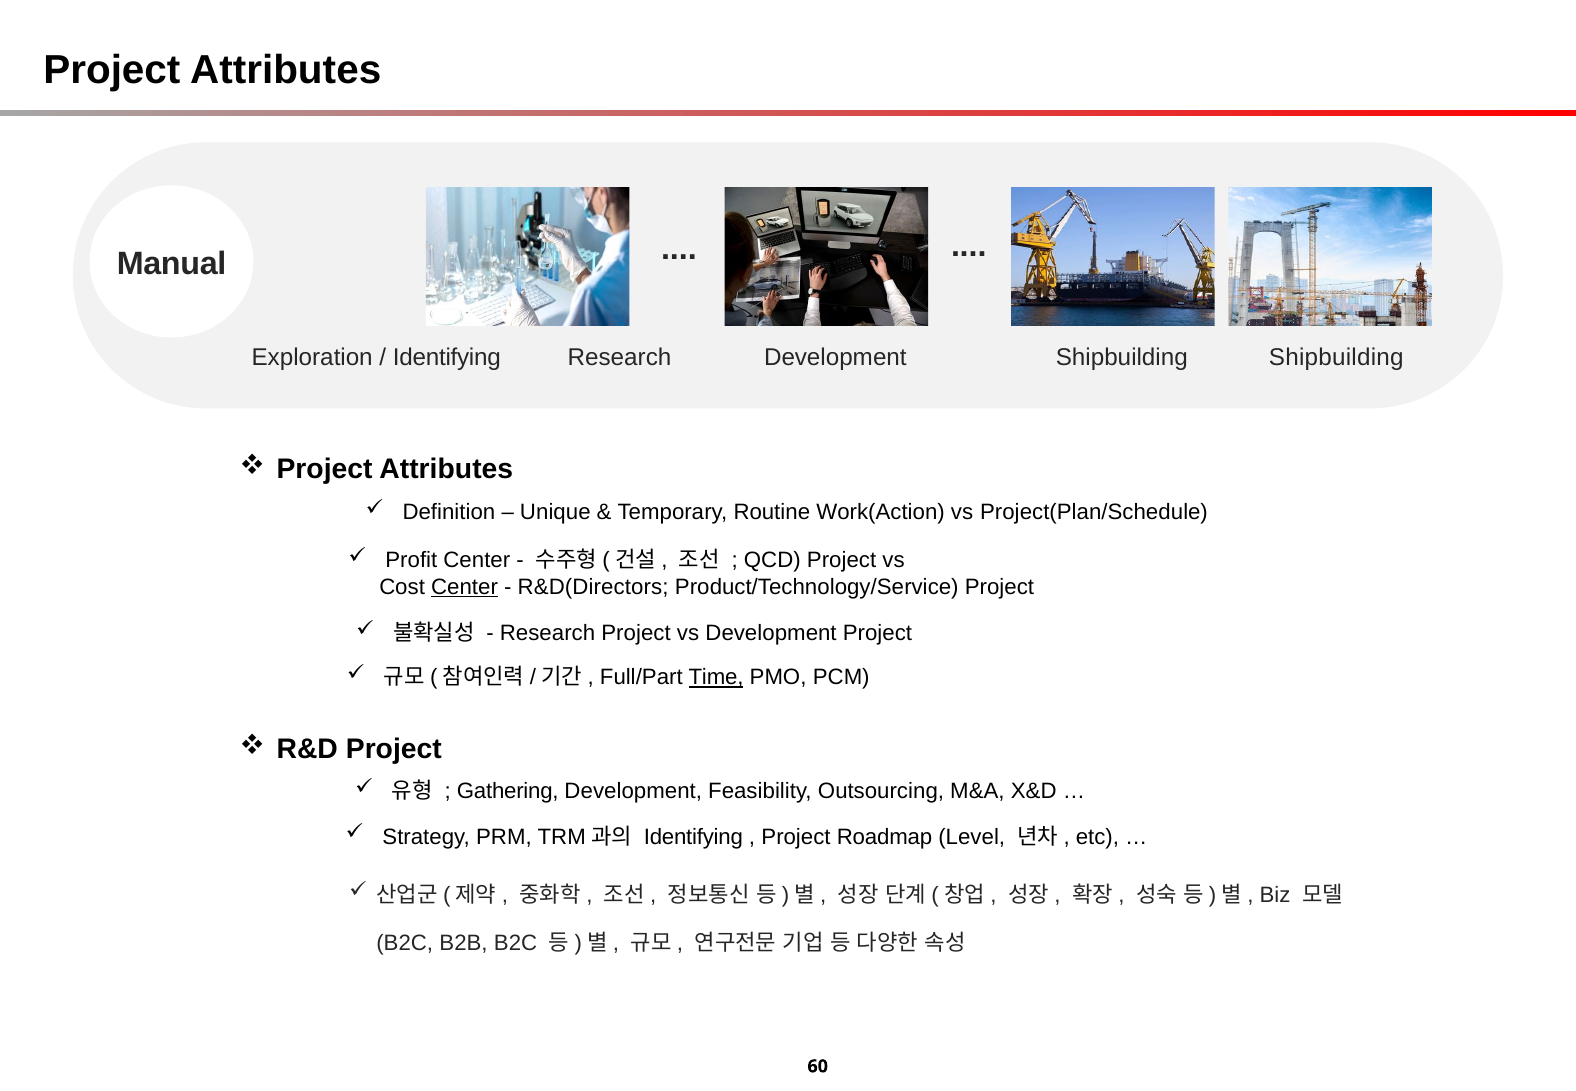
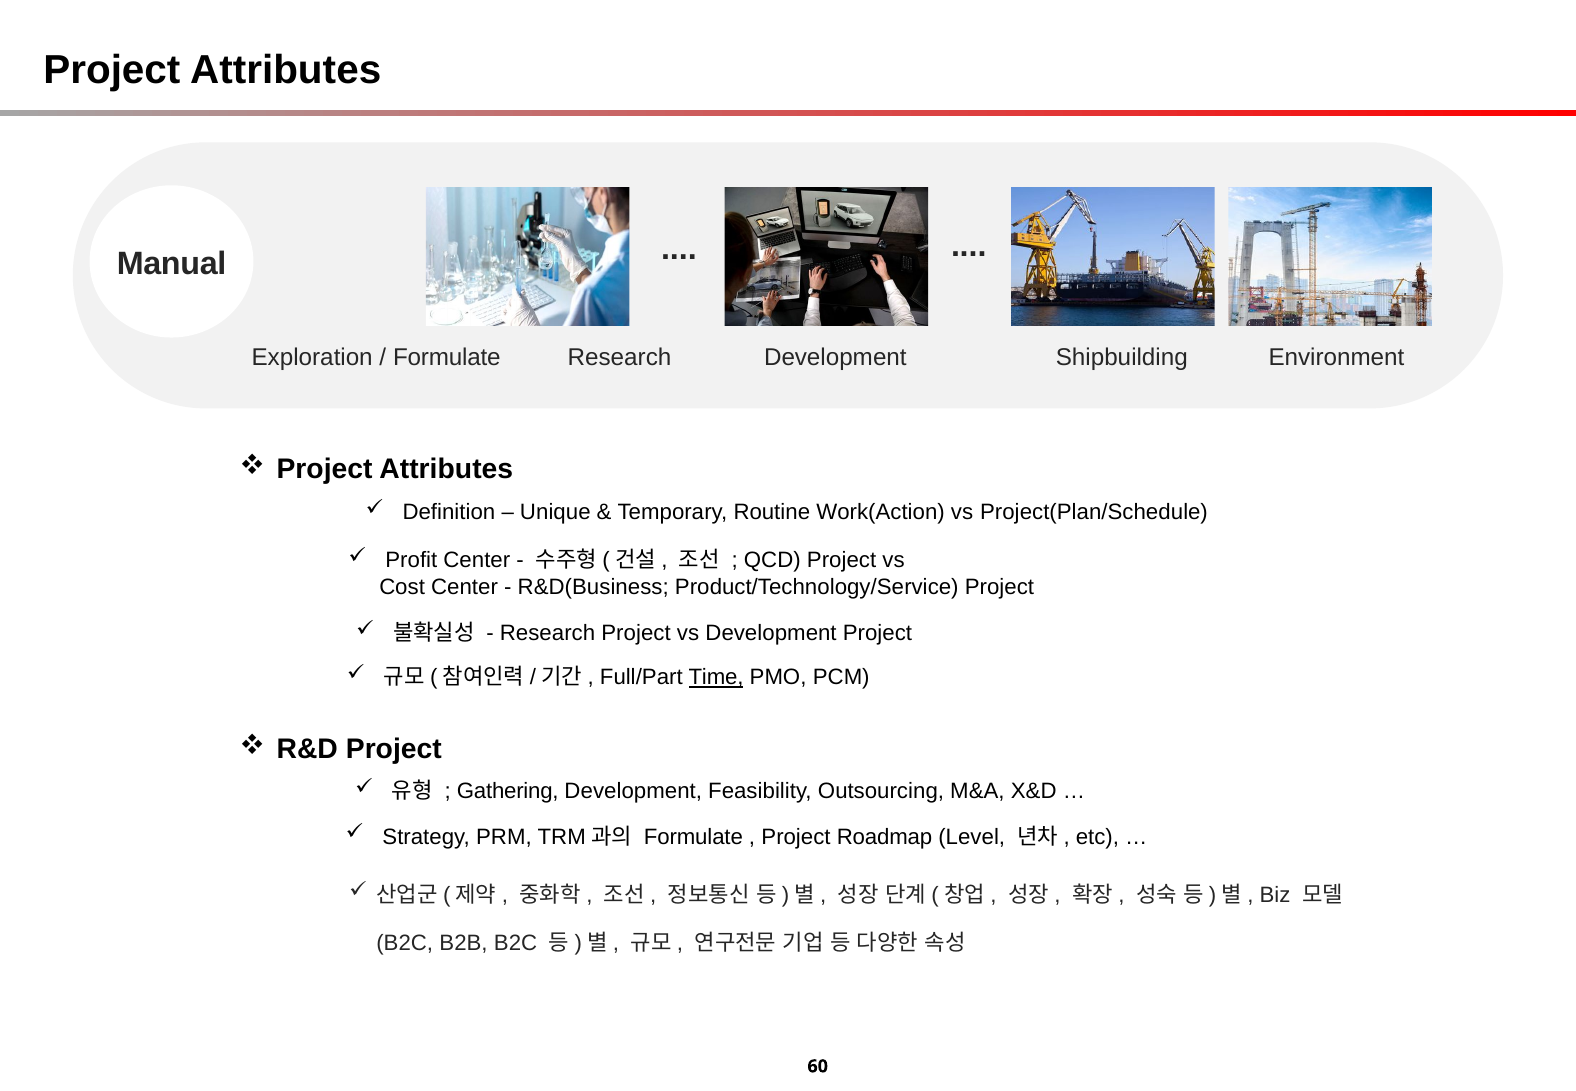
Identifying at (447, 357): Identifying -> Formulate
Shipbuilding Shipbuilding: Shipbuilding -> Environment
Center at (465, 587) underline: present -> none
R&D(Directors: R&D(Directors -> R&D(Business
Identifying at (693, 837): Identifying -> Formulate
